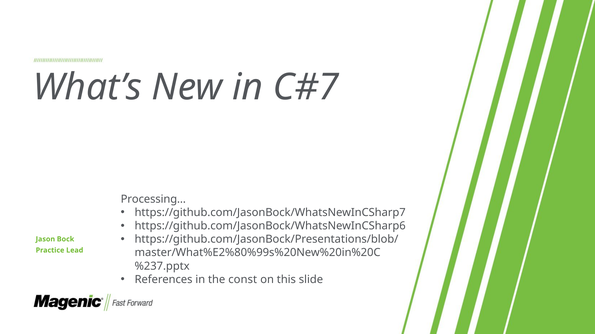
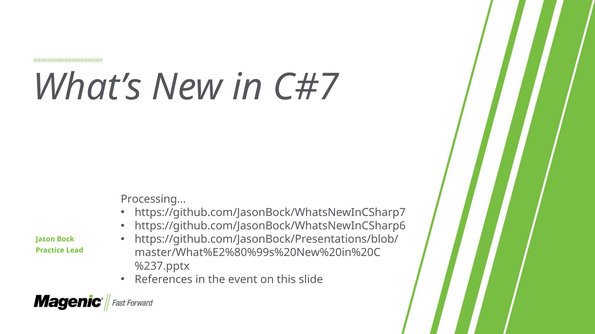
const: const -> event
